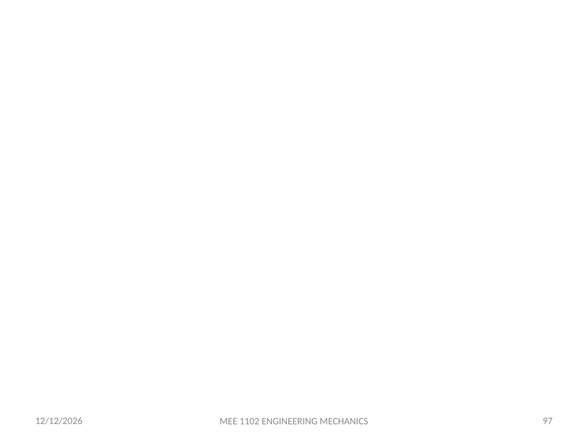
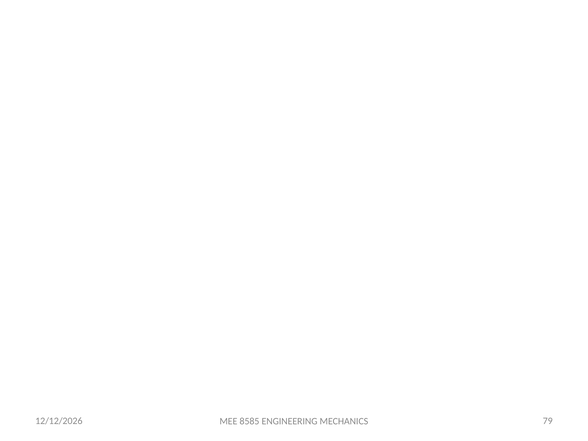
1102: 1102 -> 8585
97: 97 -> 79
